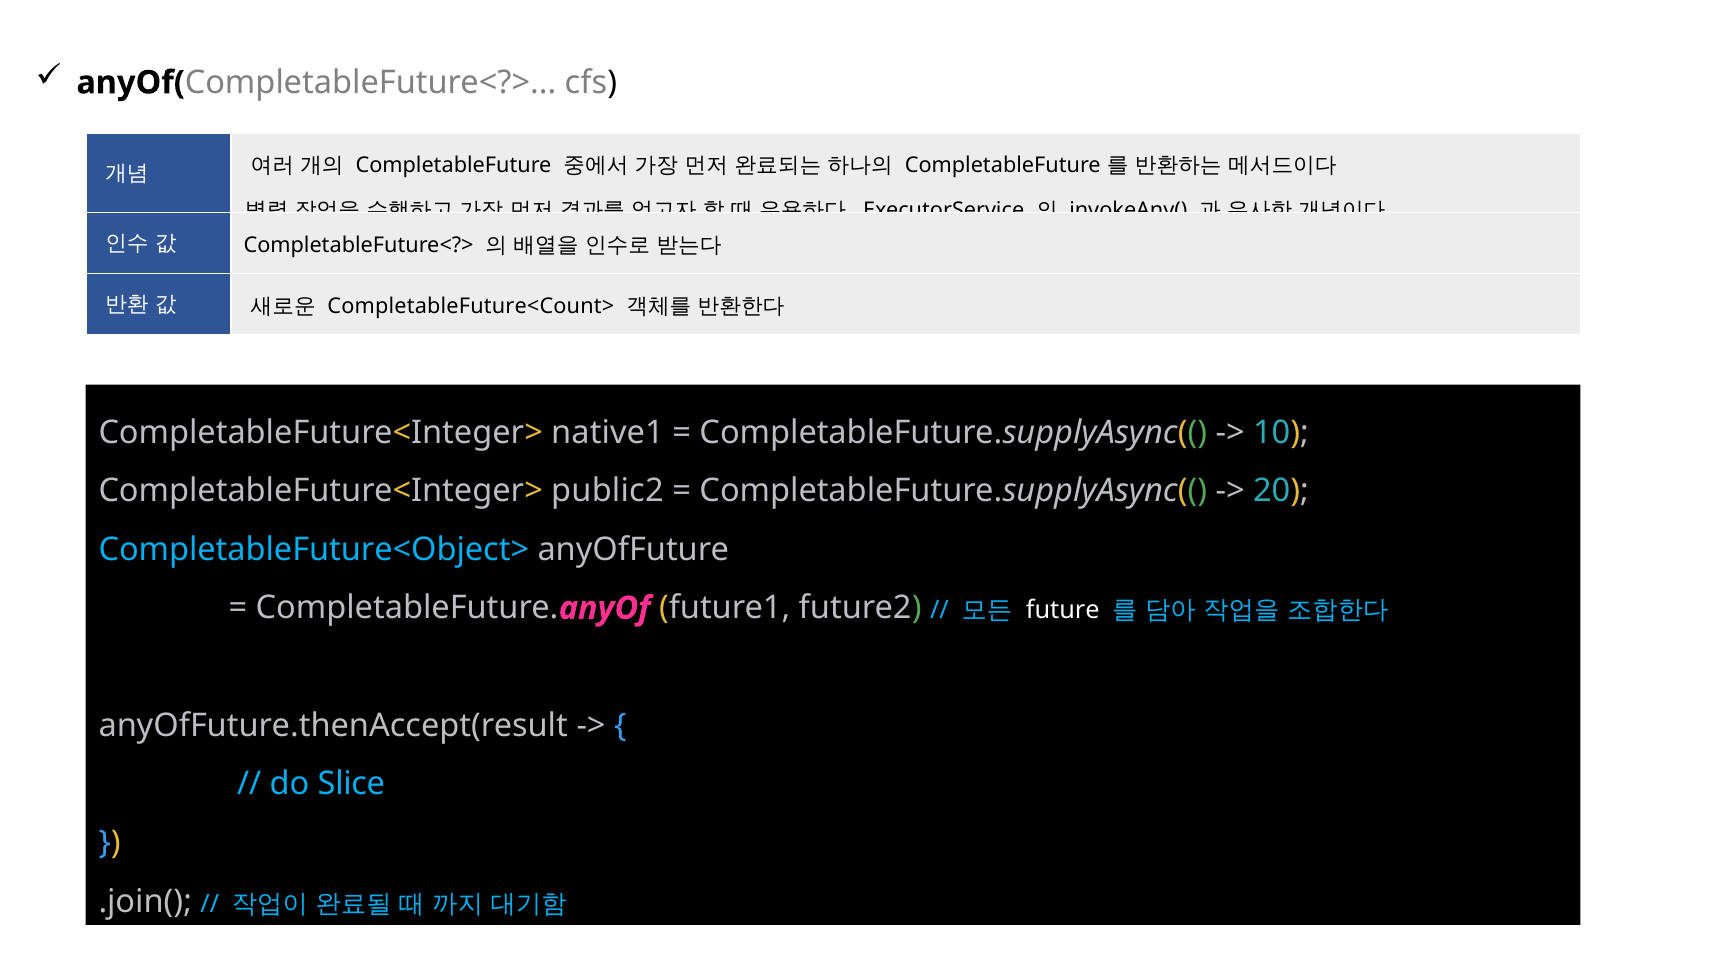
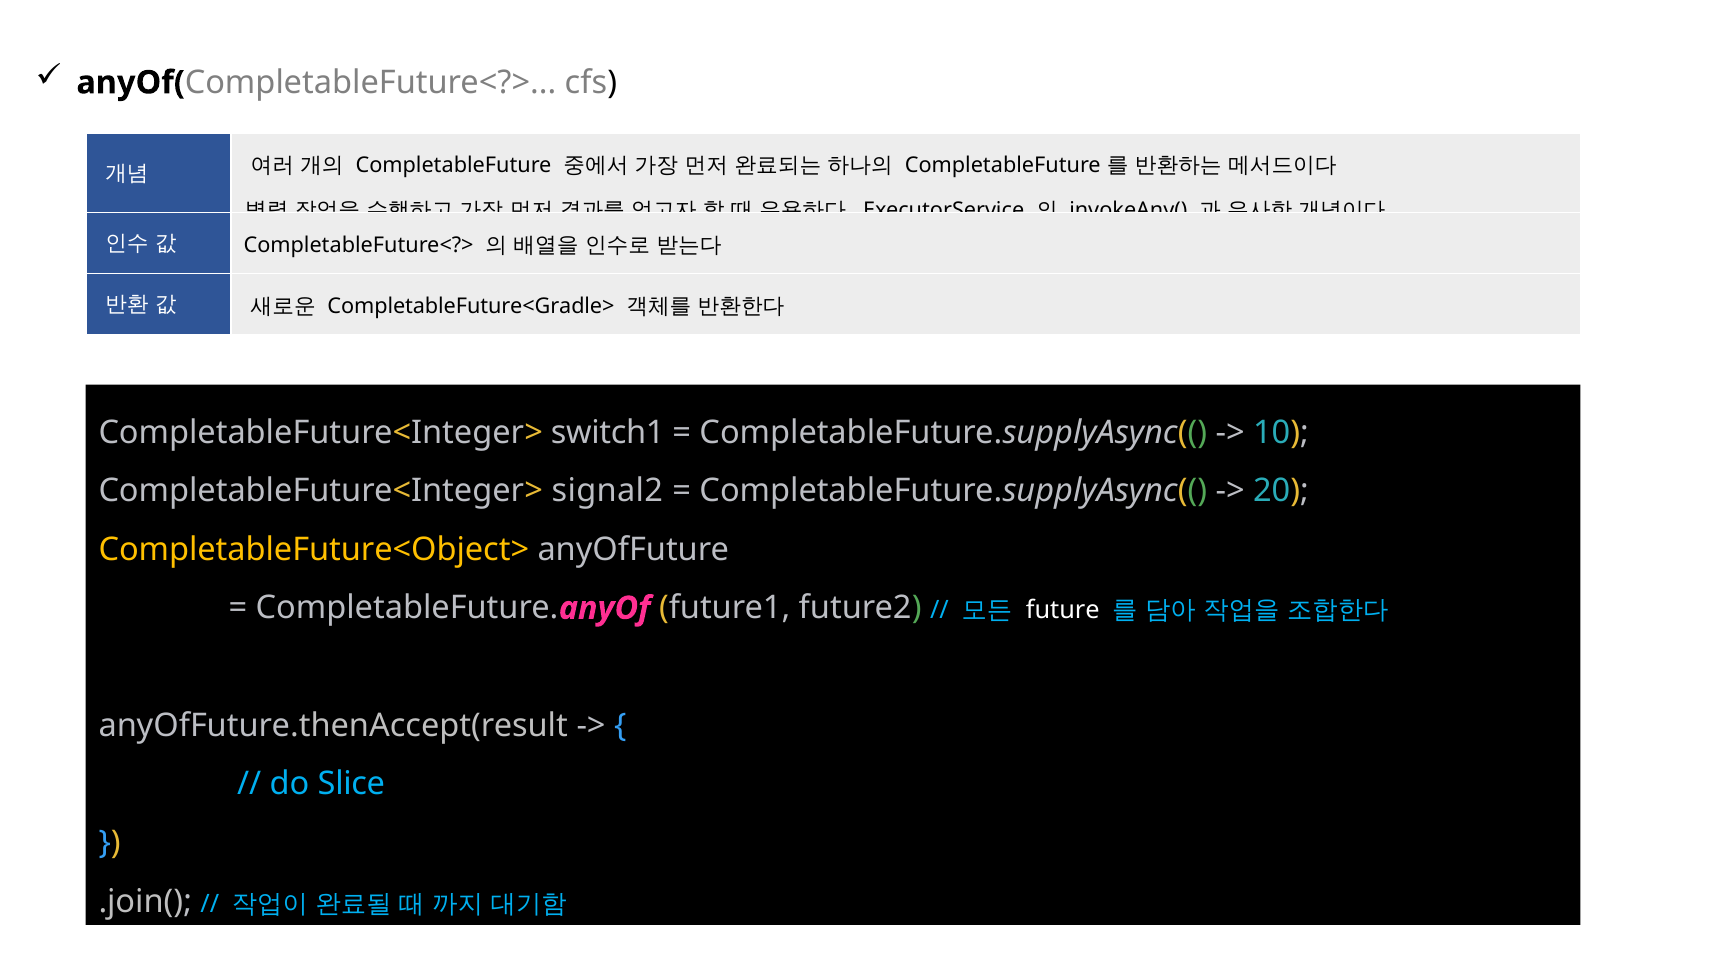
CompletableFuture<Count>: CompletableFuture<Count> -> CompletableFuture<Gradle>
native1: native1 -> switch1
public2: public2 -> signal2
CompletableFuture<Object> colour: light blue -> yellow
